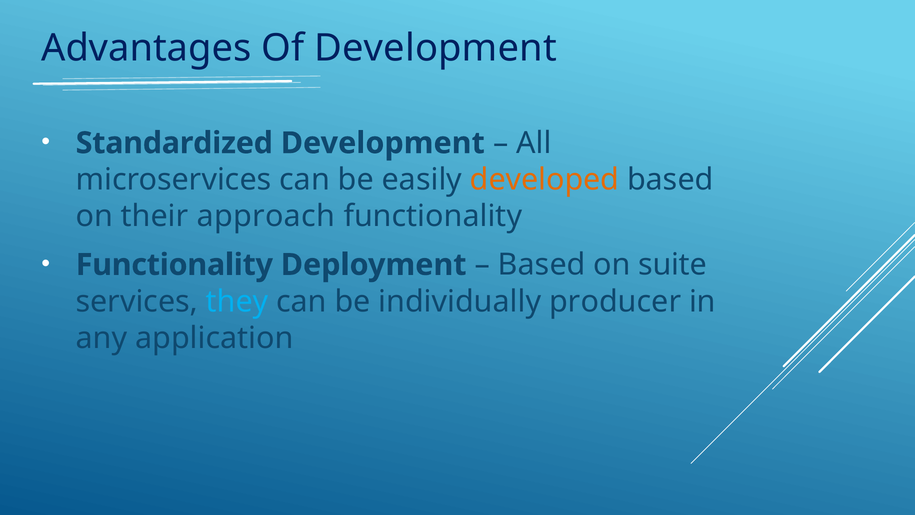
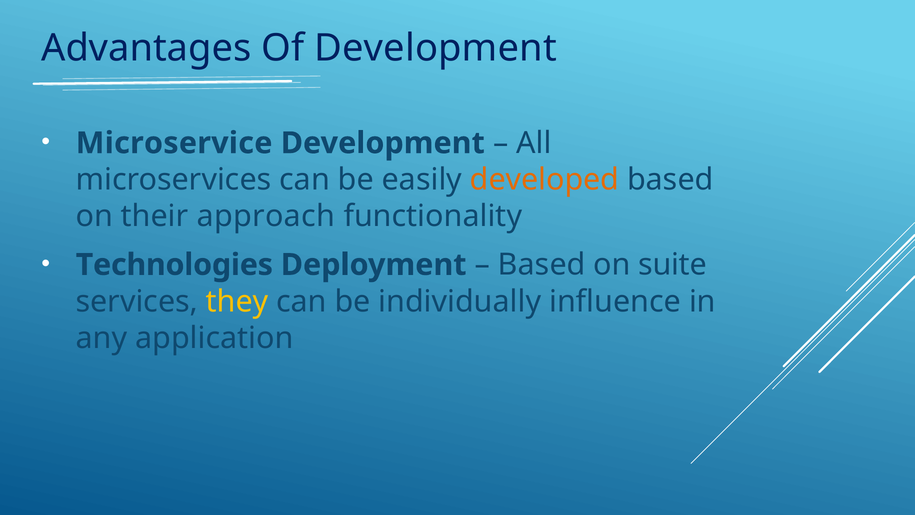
Standardized: Standardized -> Microservice
Functionality at (174, 265): Functionality -> Technologies
they colour: light blue -> yellow
producer: producer -> influence
